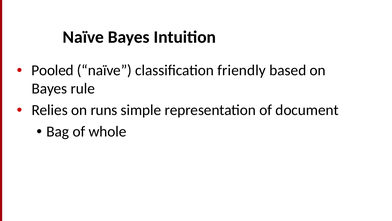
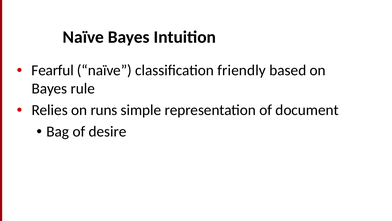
Pooled: Pooled -> Fearful
whole: whole -> desire
